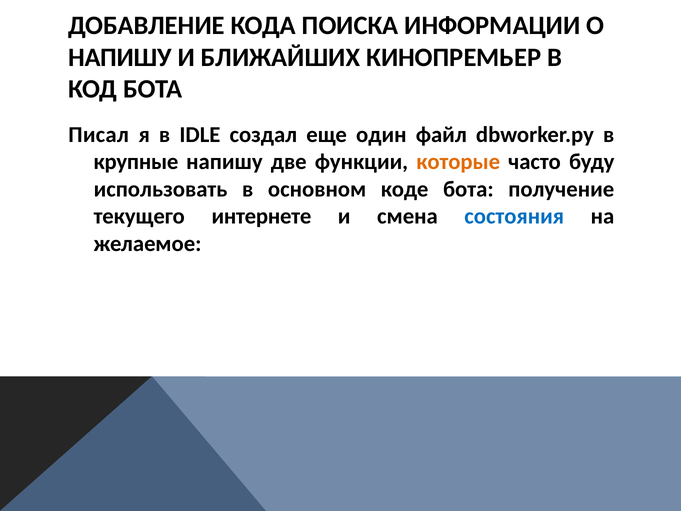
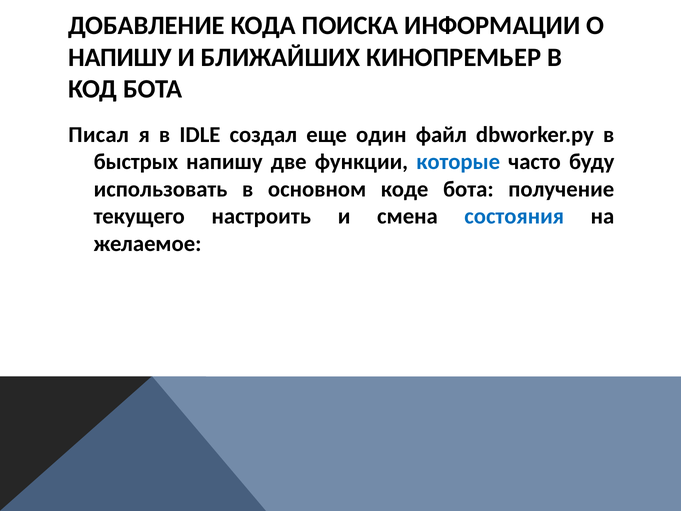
крупные: крупные -> быстрых
которые colour: orange -> blue
интернете: интернете -> настроить
